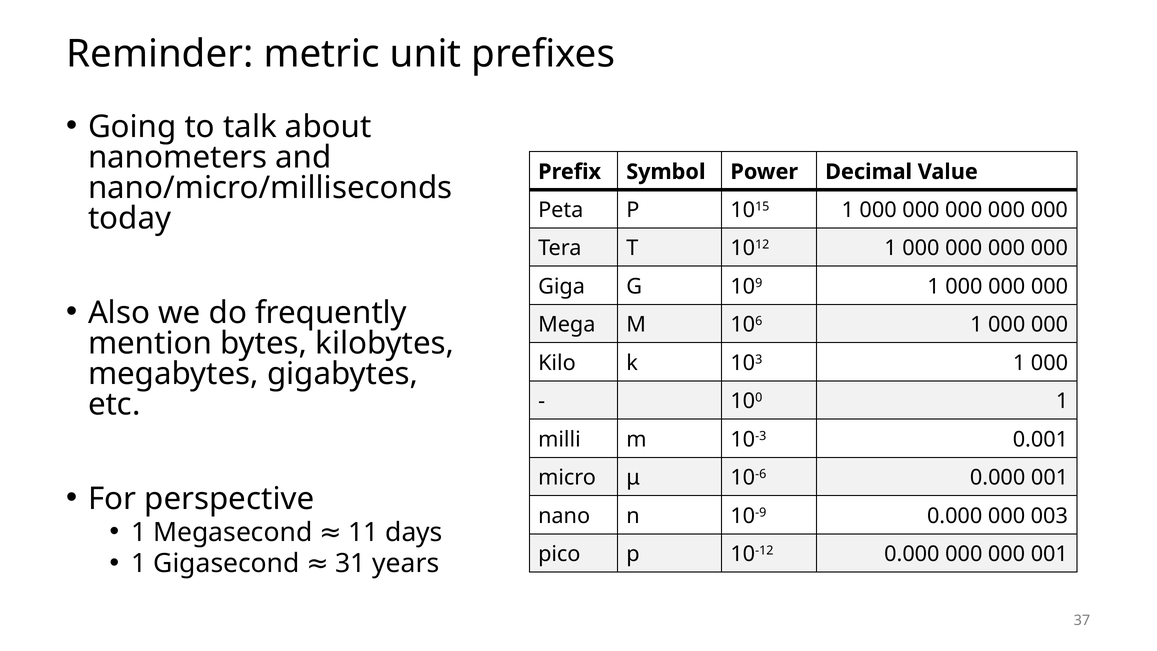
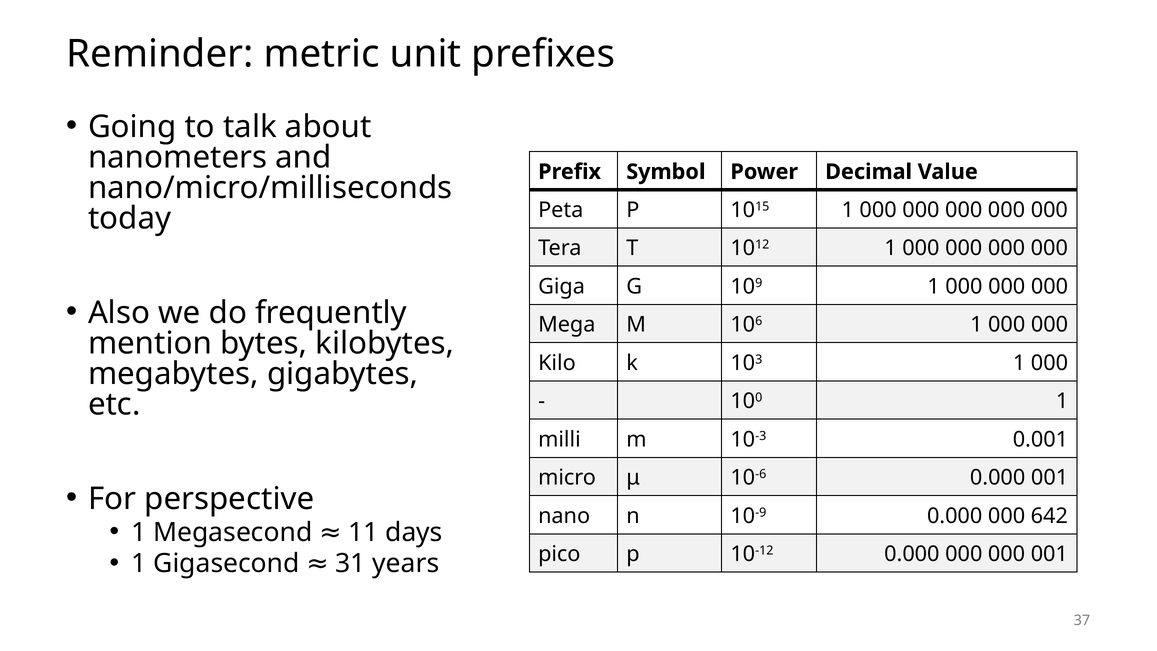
003: 003 -> 642
